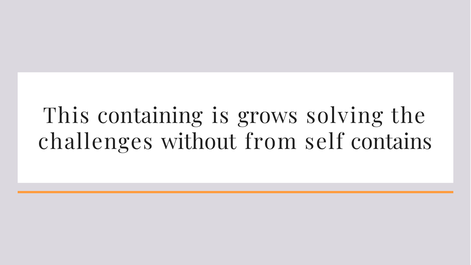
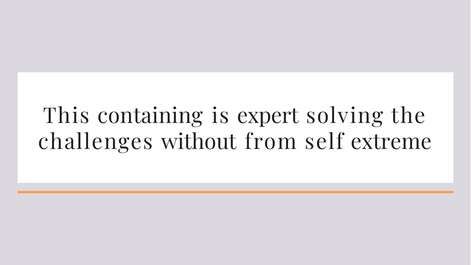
grows: grows -> expert
contains: contains -> extreme
